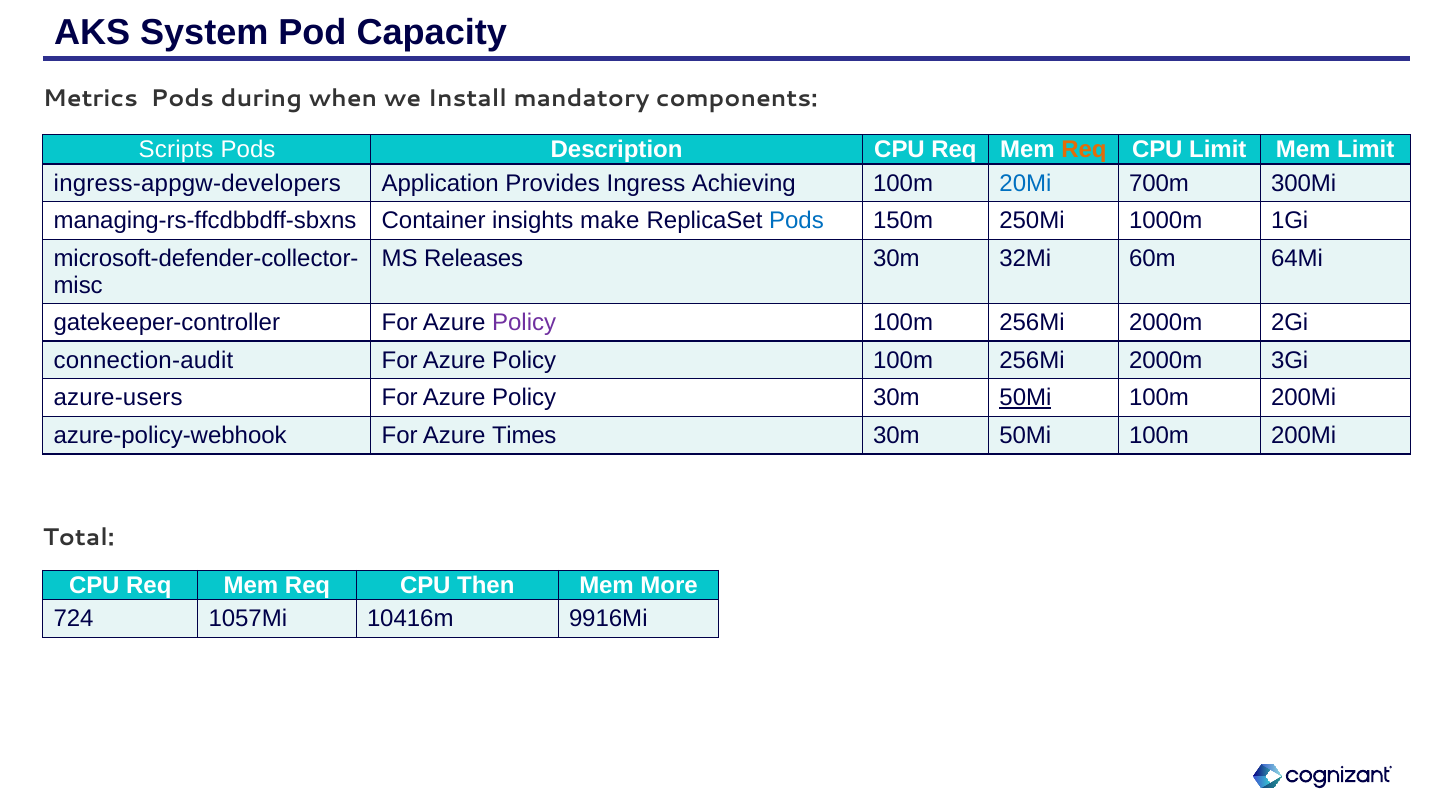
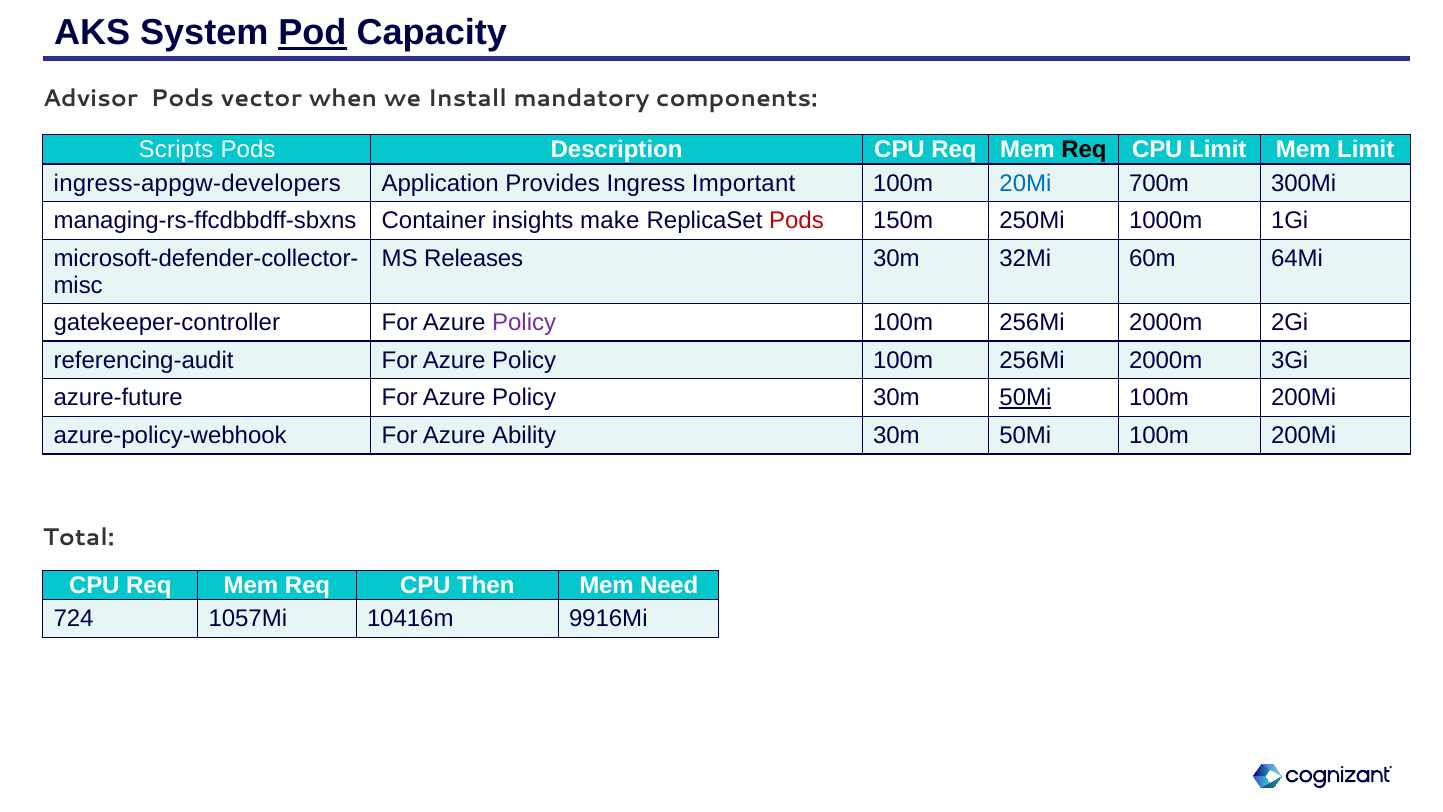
Pod underline: none -> present
Metrics: Metrics -> Advisor
during: during -> vector
Req at (1084, 150) colour: orange -> black
Achieving: Achieving -> Important
Pods at (797, 221) colour: blue -> red
connection-audit: connection-audit -> referencing-audit
azure-users: azure-users -> azure-future
Times: Times -> Ability
More: More -> Need
